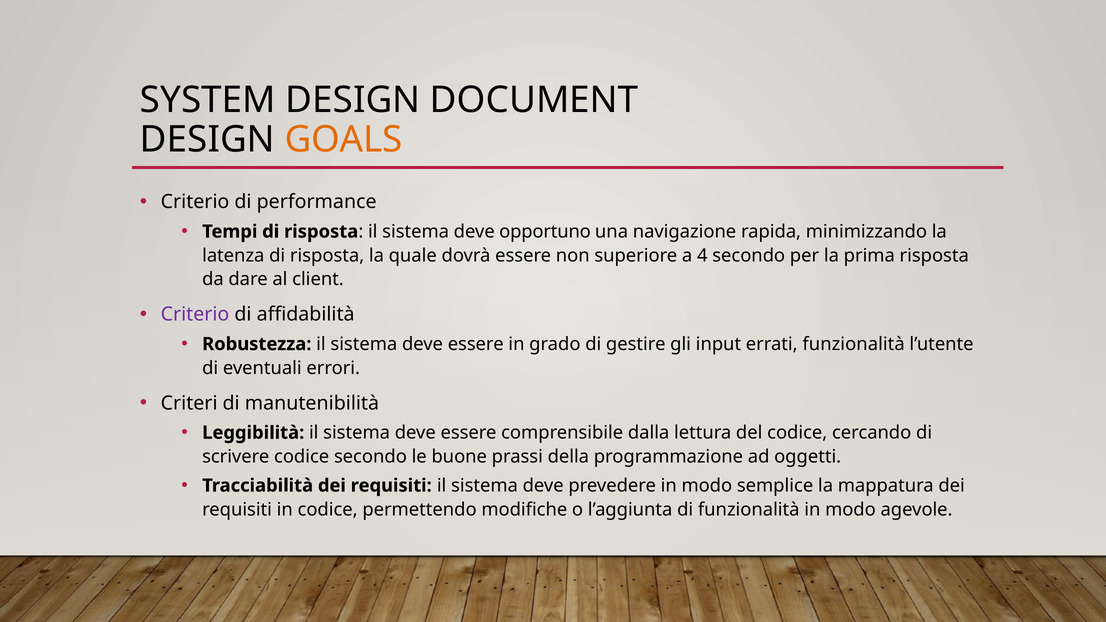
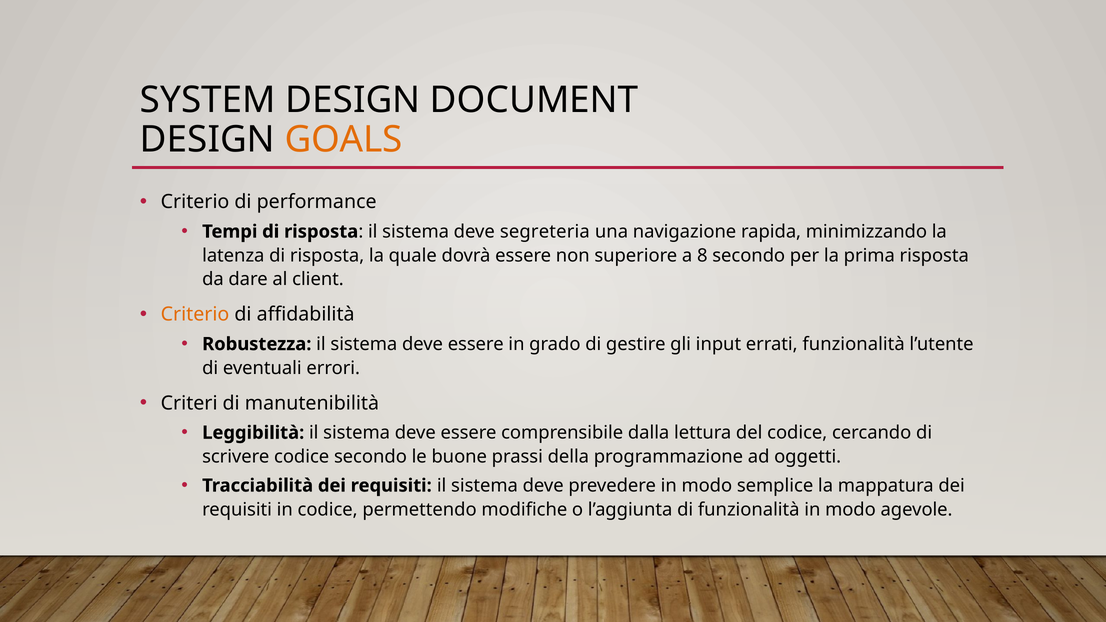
opportuno: opportuno -> segreteria
4: 4 -> 8
Criterio at (195, 314) colour: purple -> orange
